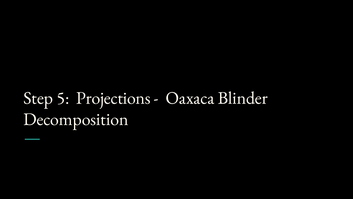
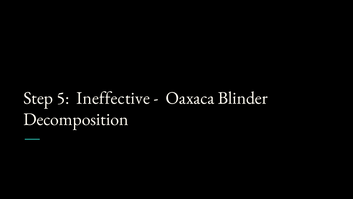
Projections: Projections -> Ineffective
